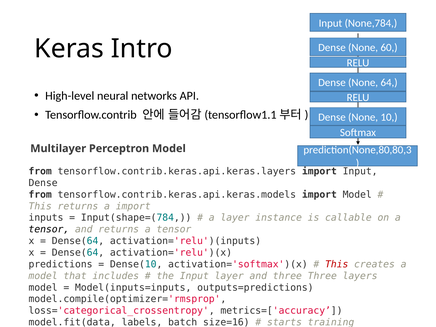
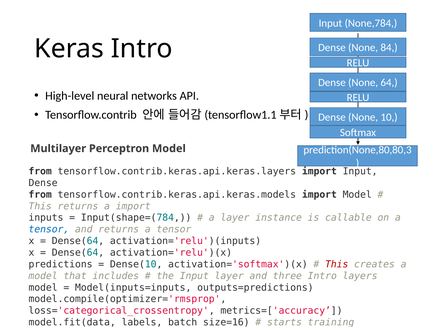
60: 60 -> 84
tensor at (49, 229) colour: black -> blue
three Three: Three -> Intro
